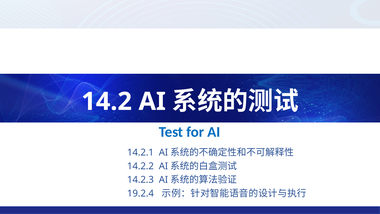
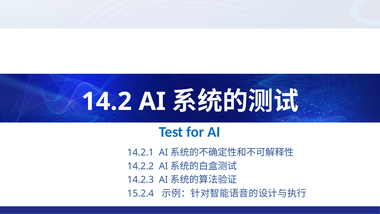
19.2.4: 19.2.4 -> 15.2.4
